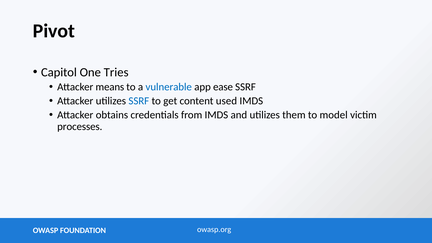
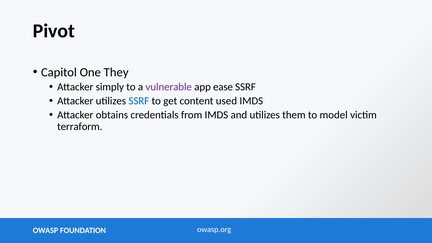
Tries: Tries -> They
means: means -> simply
vulnerable colour: blue -> purple
processes: processes -> terraform
